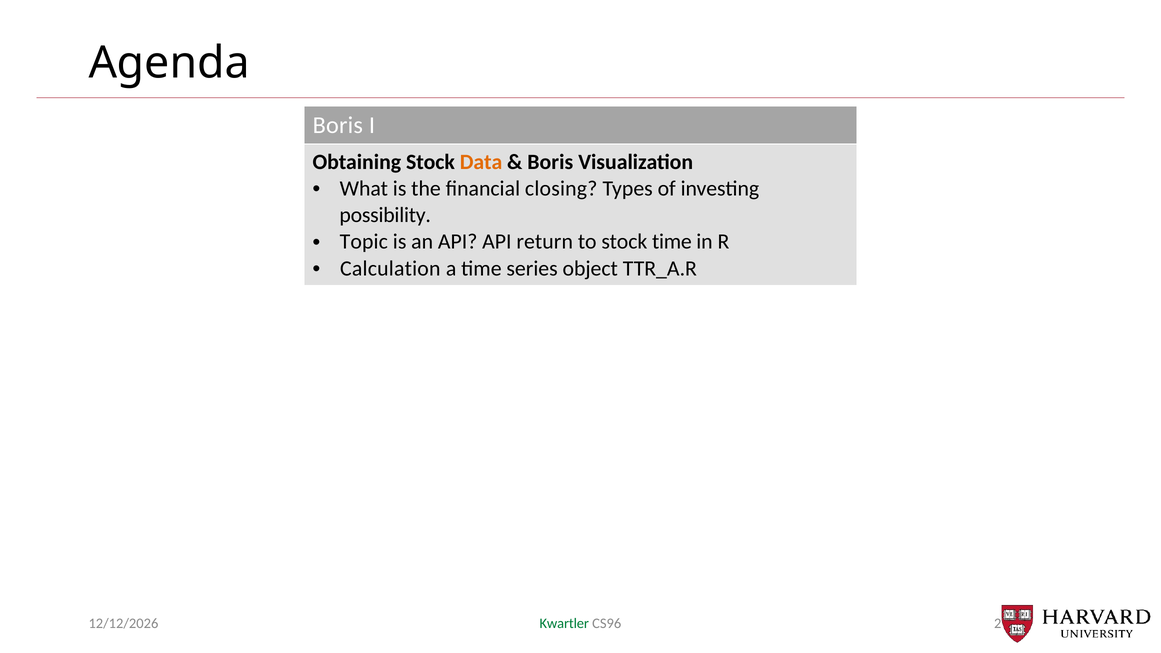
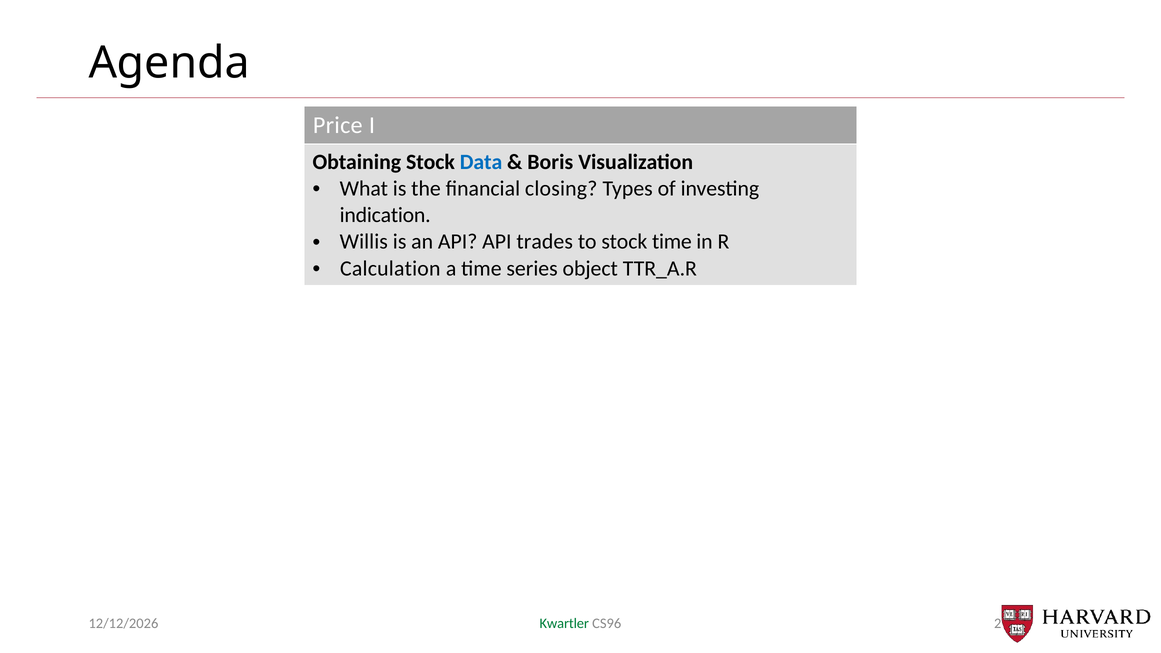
Boris at (338, 125): Boris -> Price
Data colour: orange -> blue
possibility: possibility -> indication
Topic: Topic -> Willis
return: return -> trades
